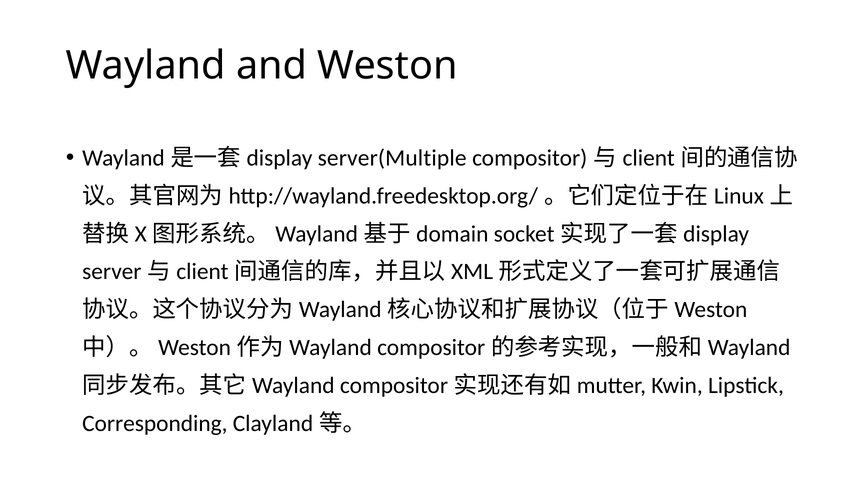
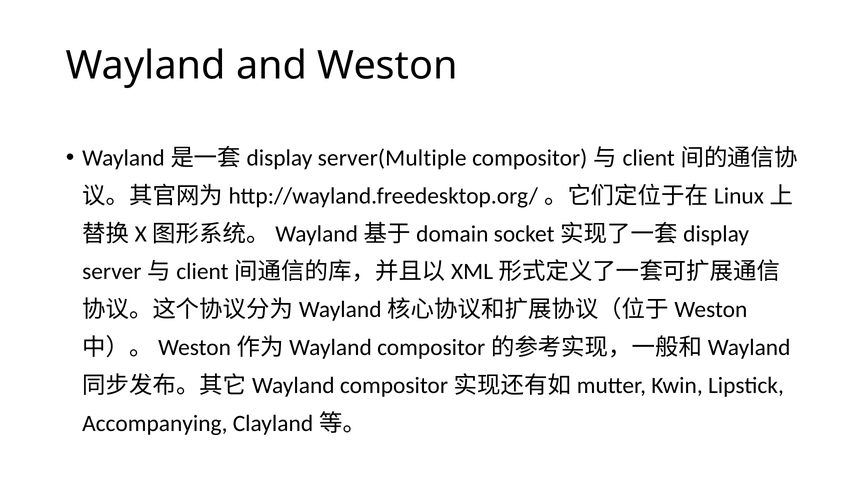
Corresponding: Corresponding -> Accompanying
